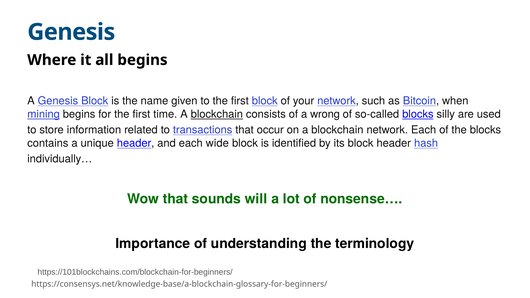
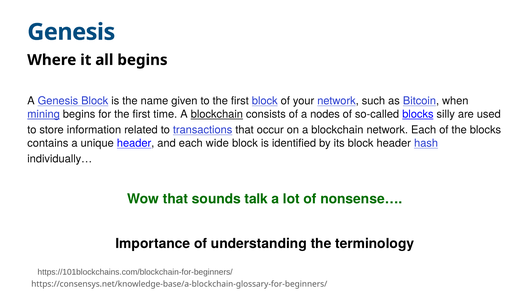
wrong: wrong -> nodes
will: will -> talk
